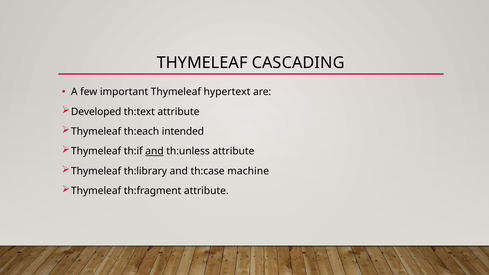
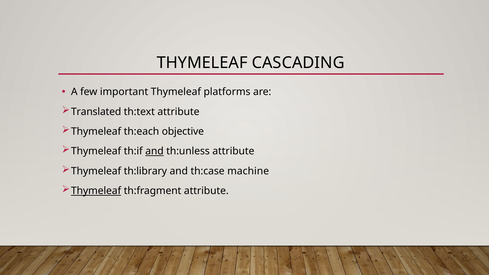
hypertext: hypertext -> platforms
Developed: Developed -> Translated
intended: intended -> objective
Thymeleaf at (96, 191) underline: none -> present
